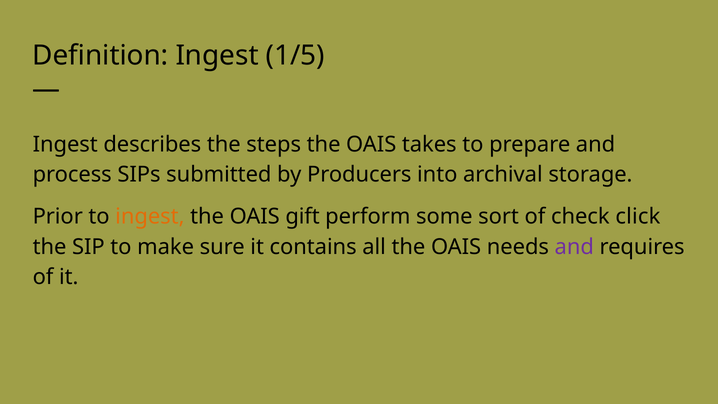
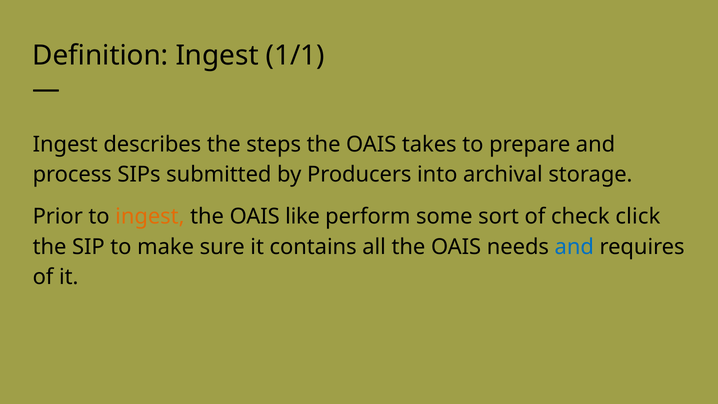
1/5: 1/5 -> 1/1
gift: gift -> like
and at (574, 247) colour: purple -> blue
